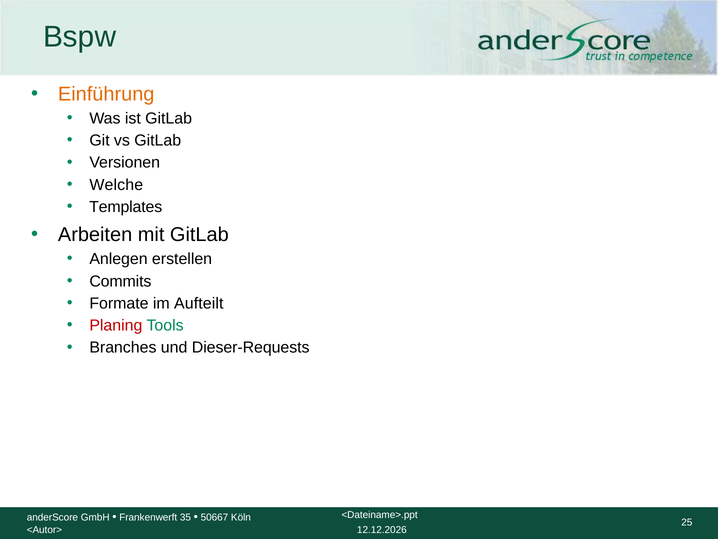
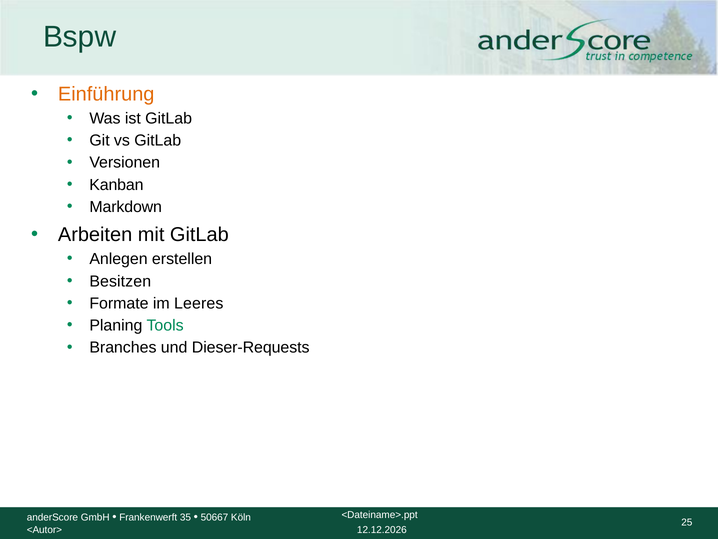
Welche: Welche -> Kanban
Templates: Templates -> Markdown
Commits: Commits -> Besitzen
Aufteilt: Aufteilt -> Leeres
Planing colour: red -> black
